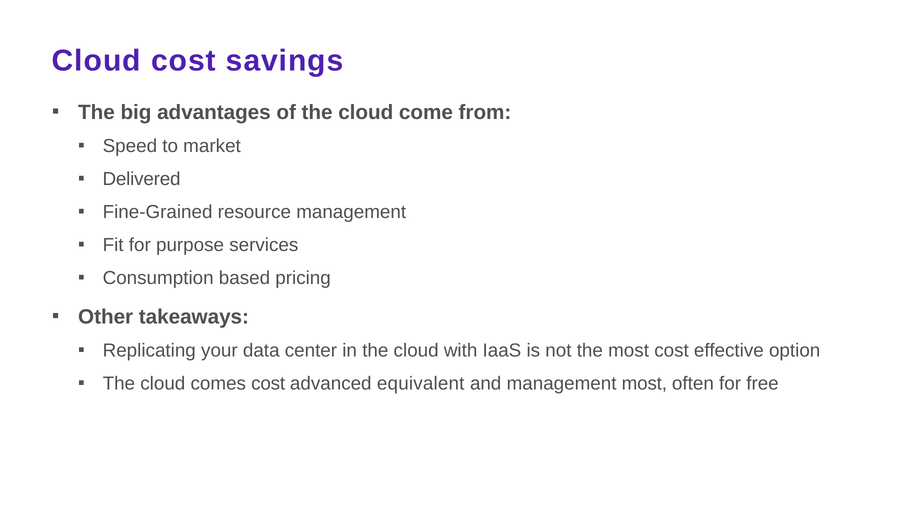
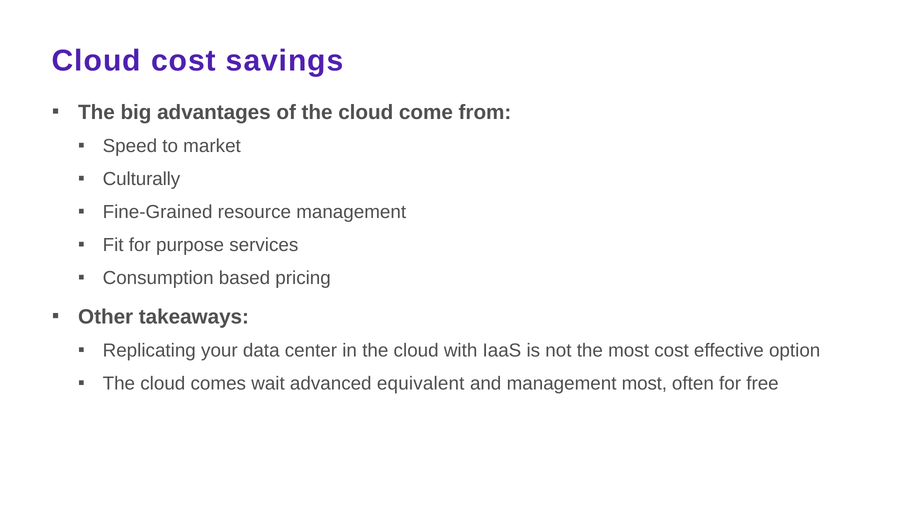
Delivered: Delivered -> Culturally
comes cost: cost -> wait
